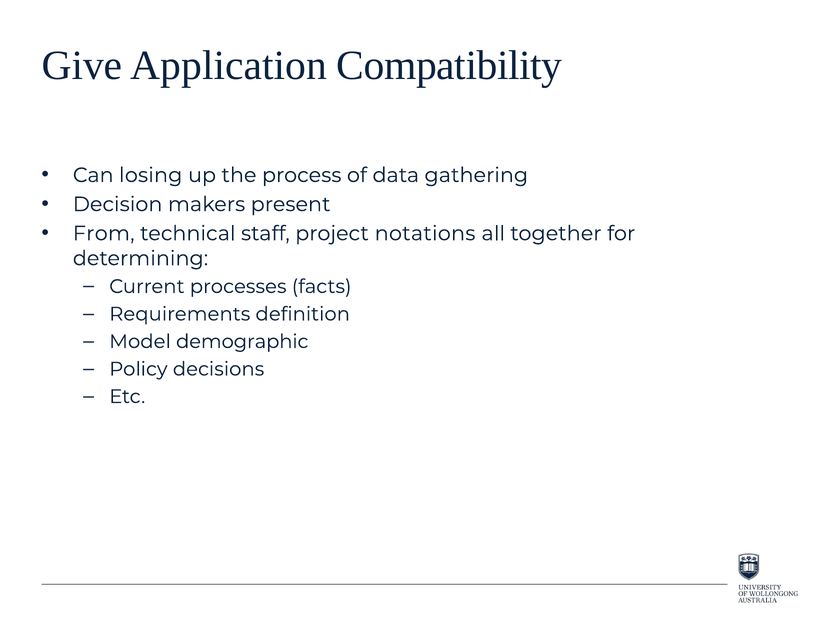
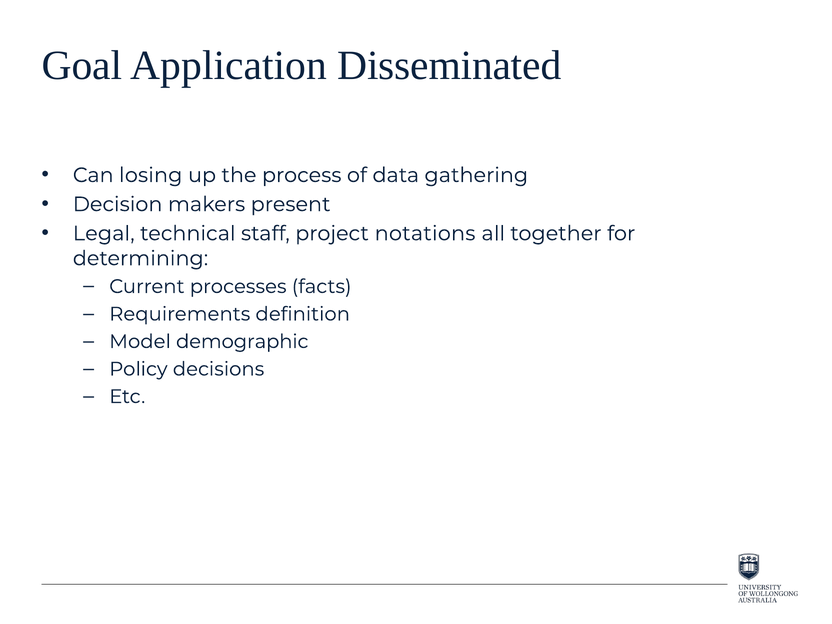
Give: Give -> Goal
Compatibility: Compatibility -> Disseminated
From: From -> Legal
